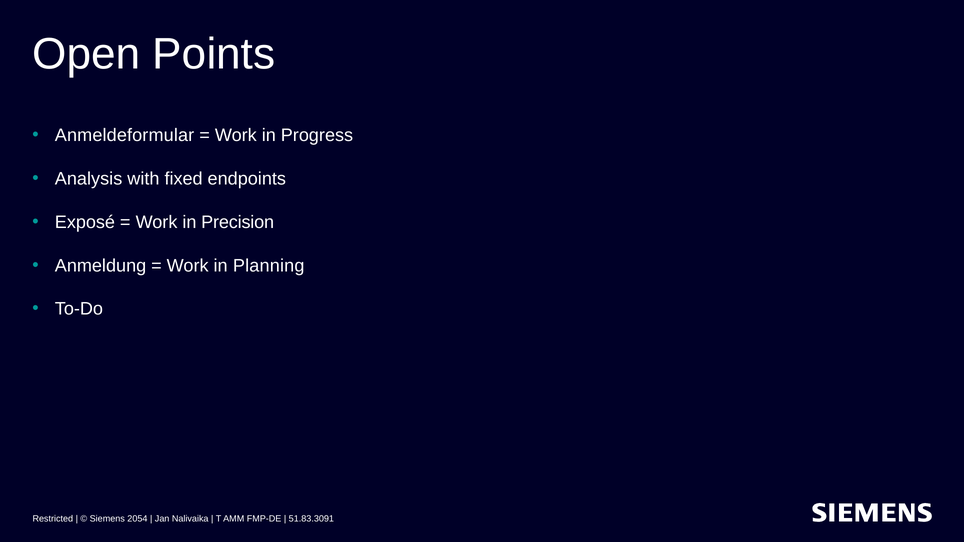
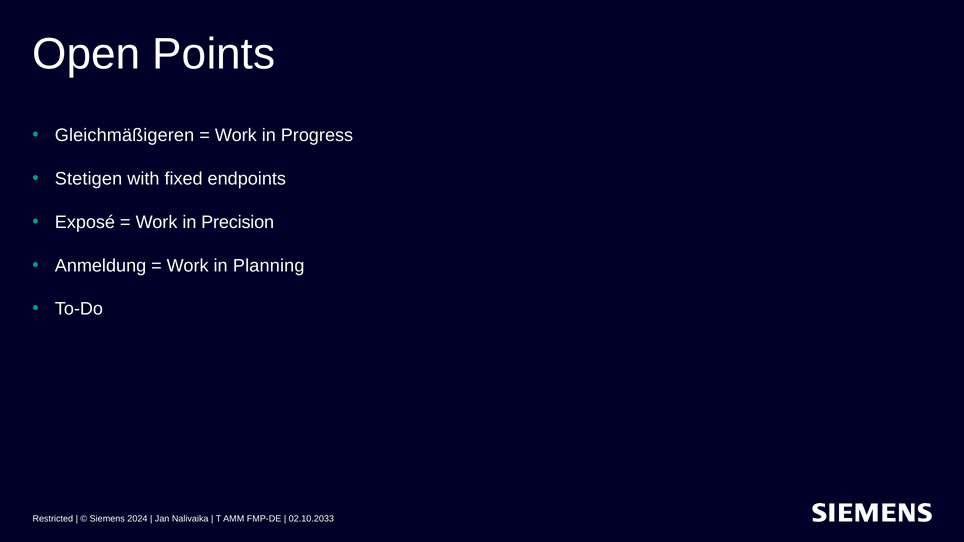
Anmeldeformular: Anmeldeformular -> Gleichmäßigeren
Analysis: Analysis -> Stetigen
2054: 2054 -> 2024
51.83.3091: 51.83.3091 -> 02.10.2033
